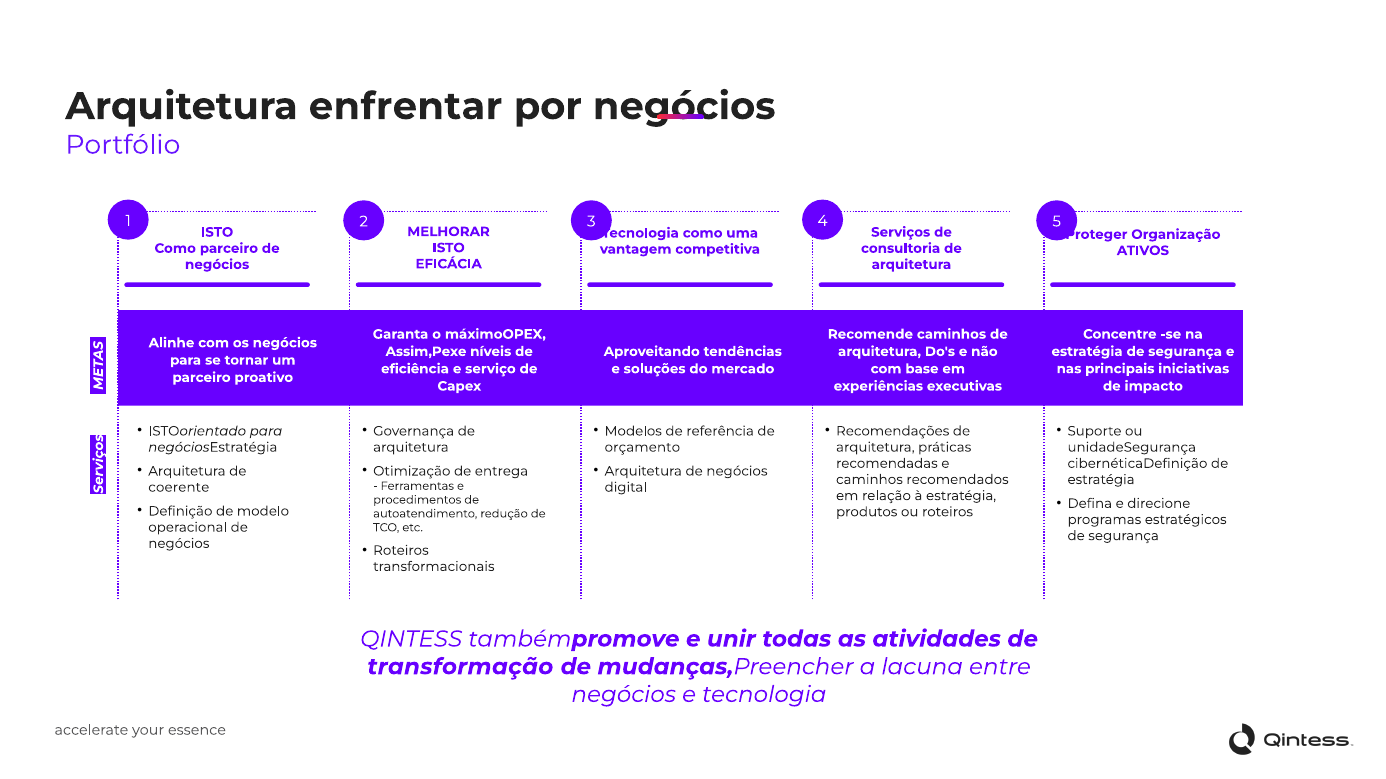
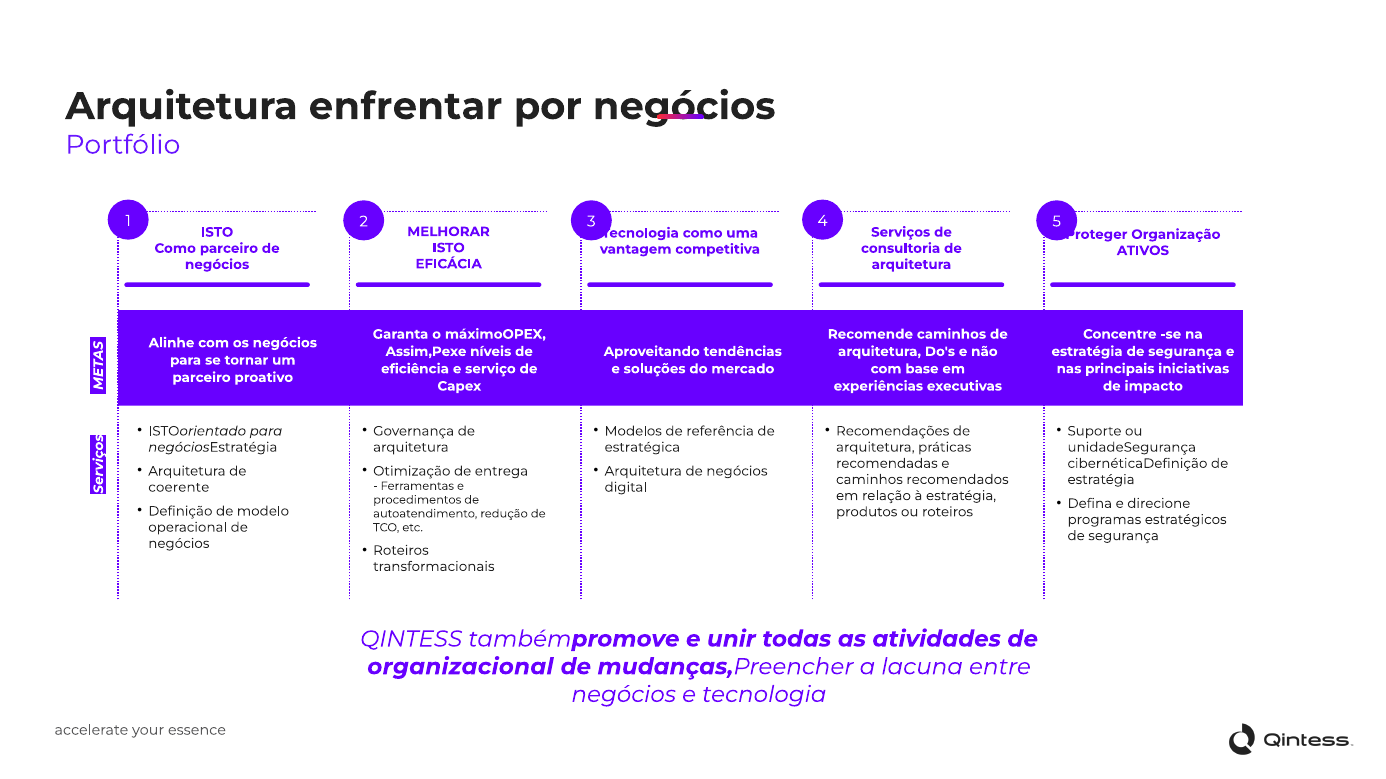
orçamento: orçamento -> estratégica
transformação: transformação -> organizacional
